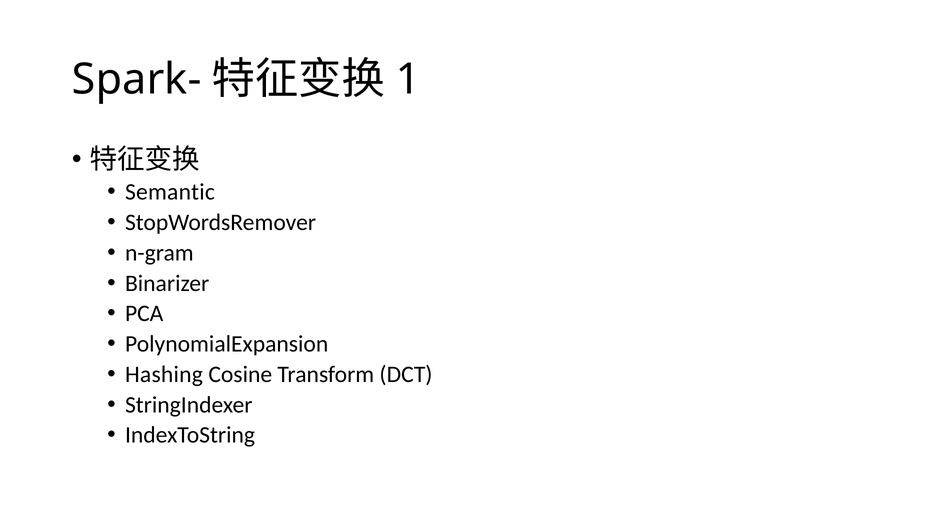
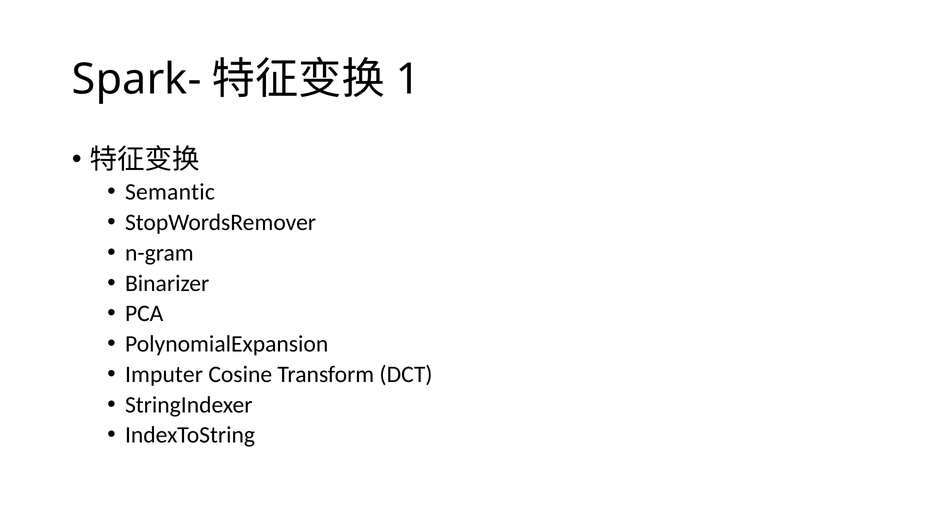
Hashing: Hashing -> Imputer
